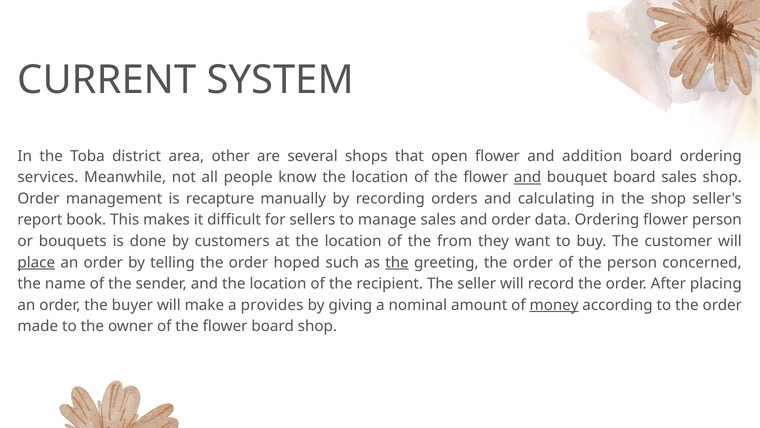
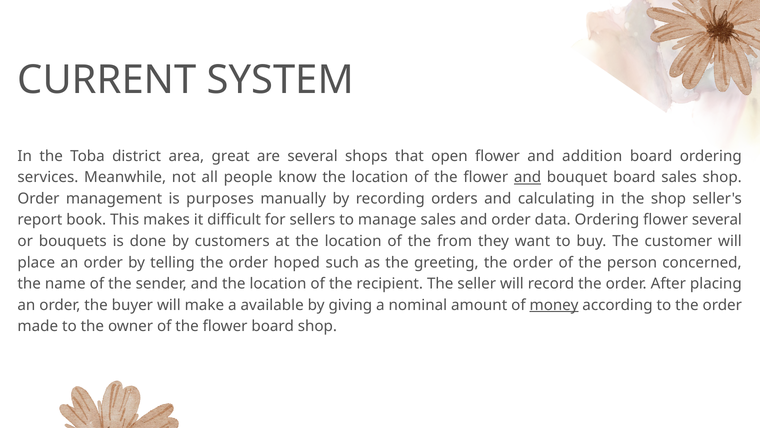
other: other -> great
recapture: recapture -> purposes
flower person: person -> several
place underline: present -> none
the at (397, 262) underline: present -> none
provides: provides -> available
